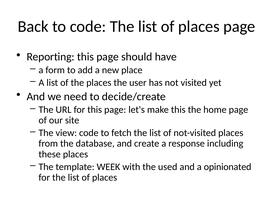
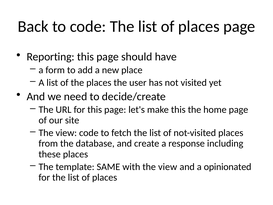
WEEK: WEEK -> SAME
with the used: used -> view
